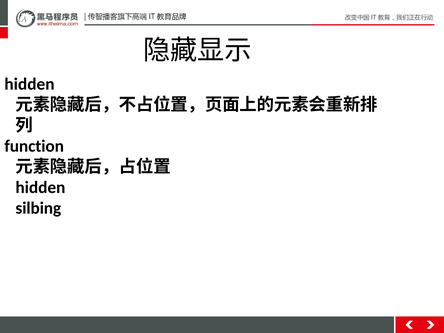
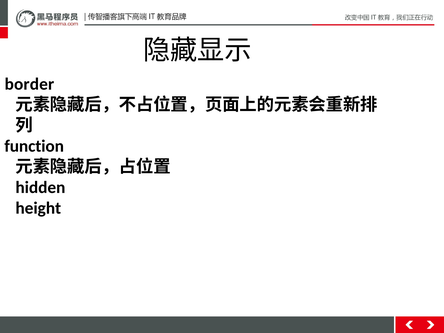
hidden at (29, 84): hidden -> border
silbing: silbing -> height
